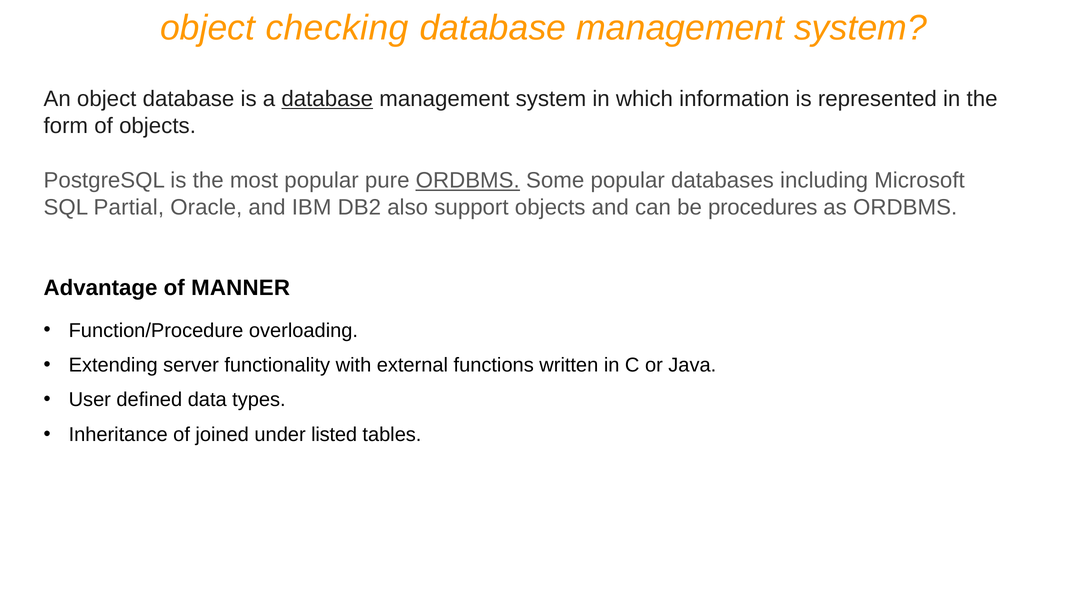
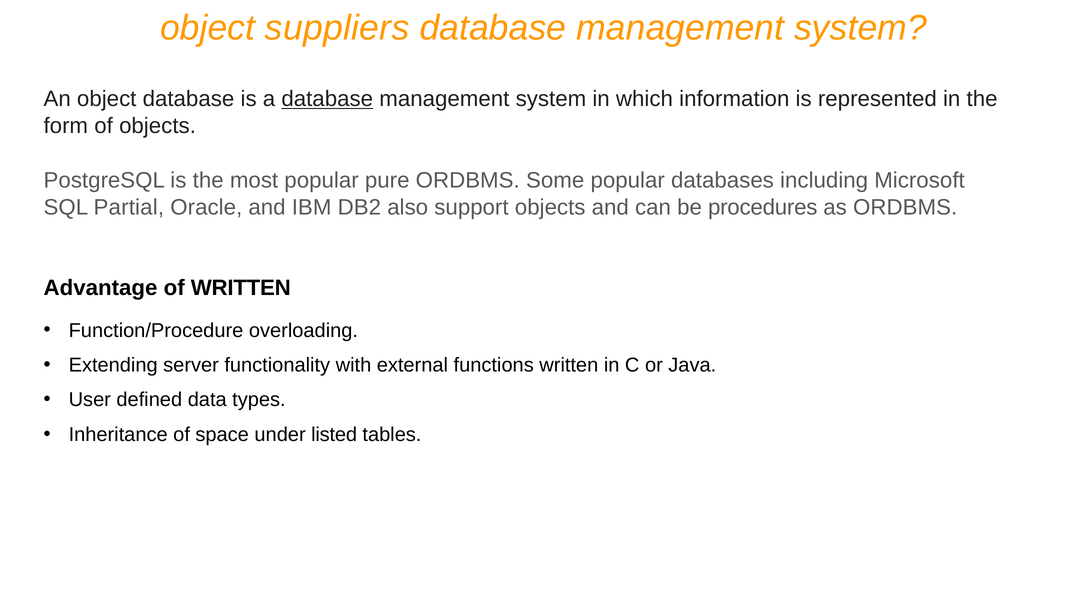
checking: checking -> suppliers
ORDBMS at (468, 181) underline: present -> none
of MANNER: MANNER -> WRITTEN
joined: joined -> space
